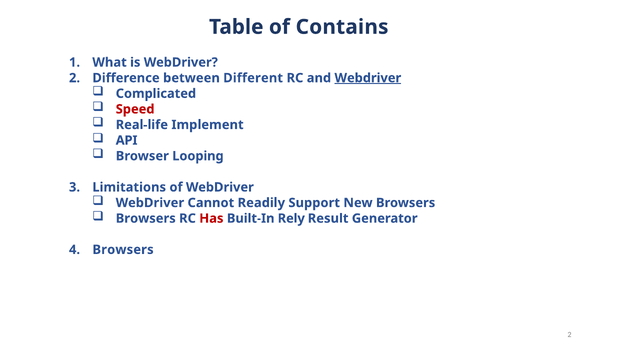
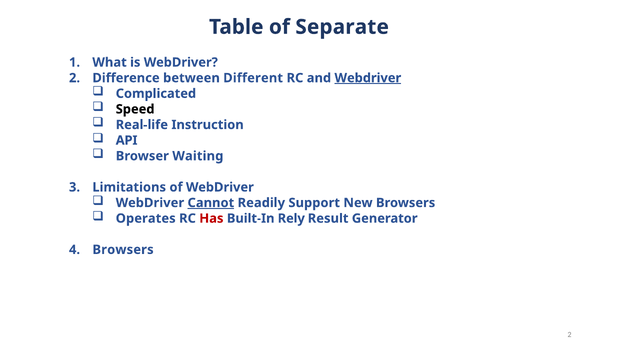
Contains: Contains -> Separate
Speed colour: red -> black
Implement: Implement -> Instruction
Looping: Looping -> Waiting
Cannot underline: none -> present
Browsers at (146, 218): Browsers -> Operates
